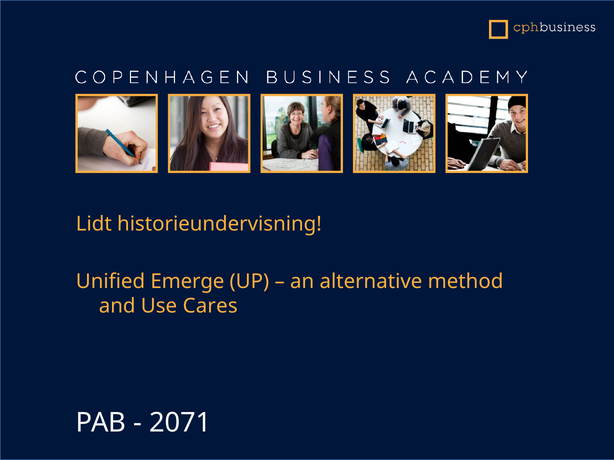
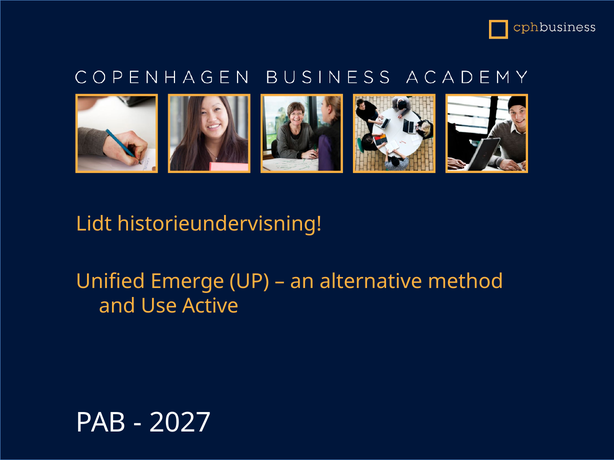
Cares: Cares -> Active
2071: 2071 -> 2027
